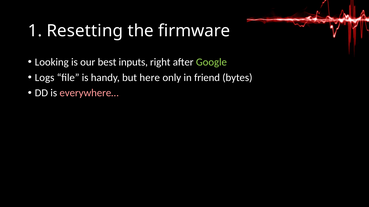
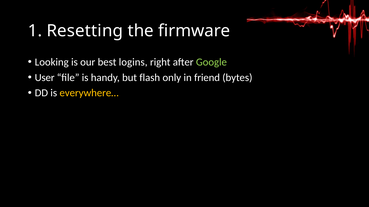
inputs: inputs -> logins
Logs: Logs -> User
here: here -> flash
everywhere… colour: pink -> yellow
